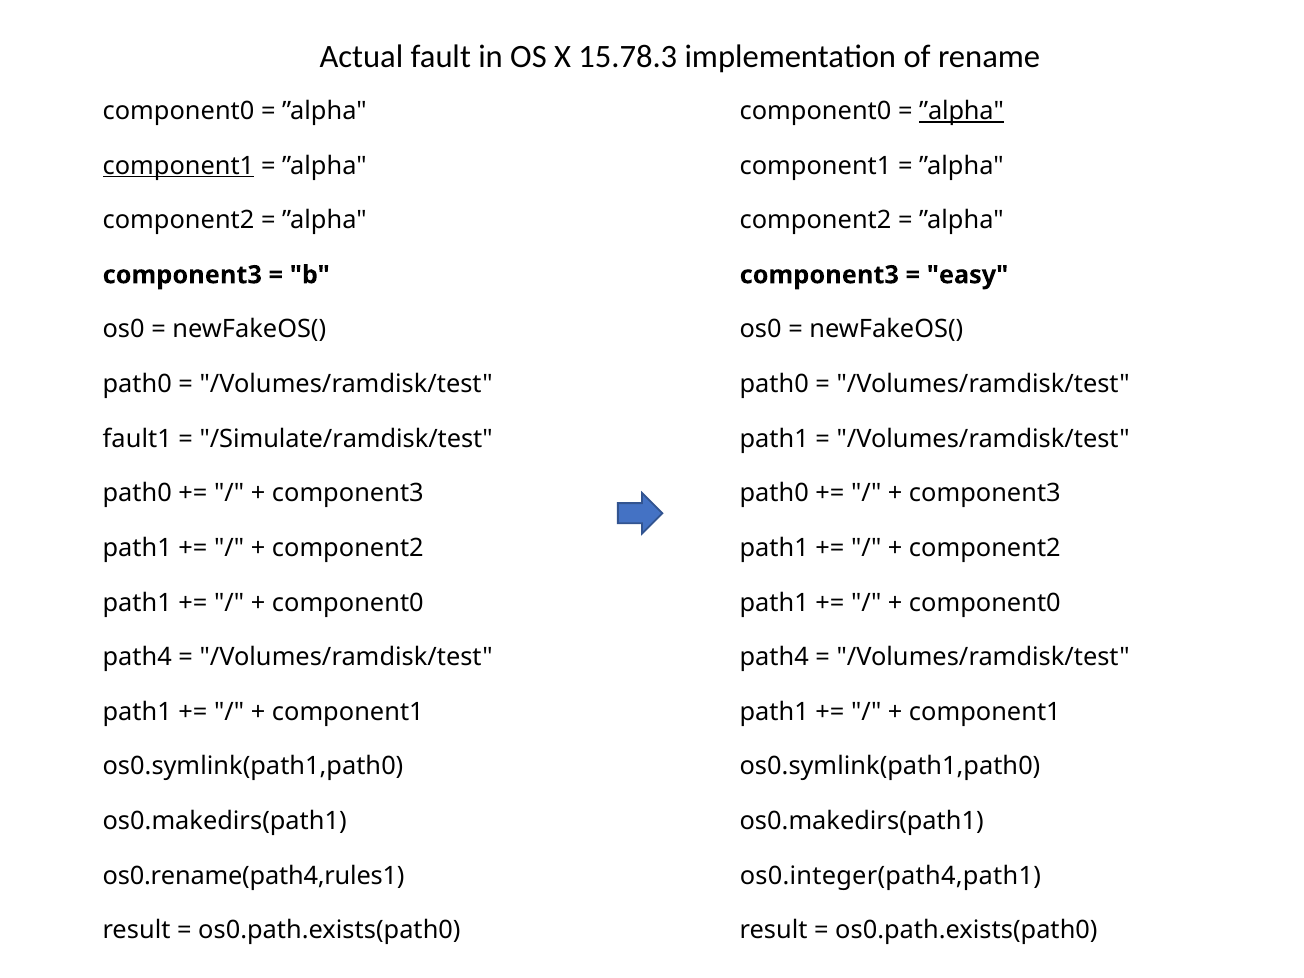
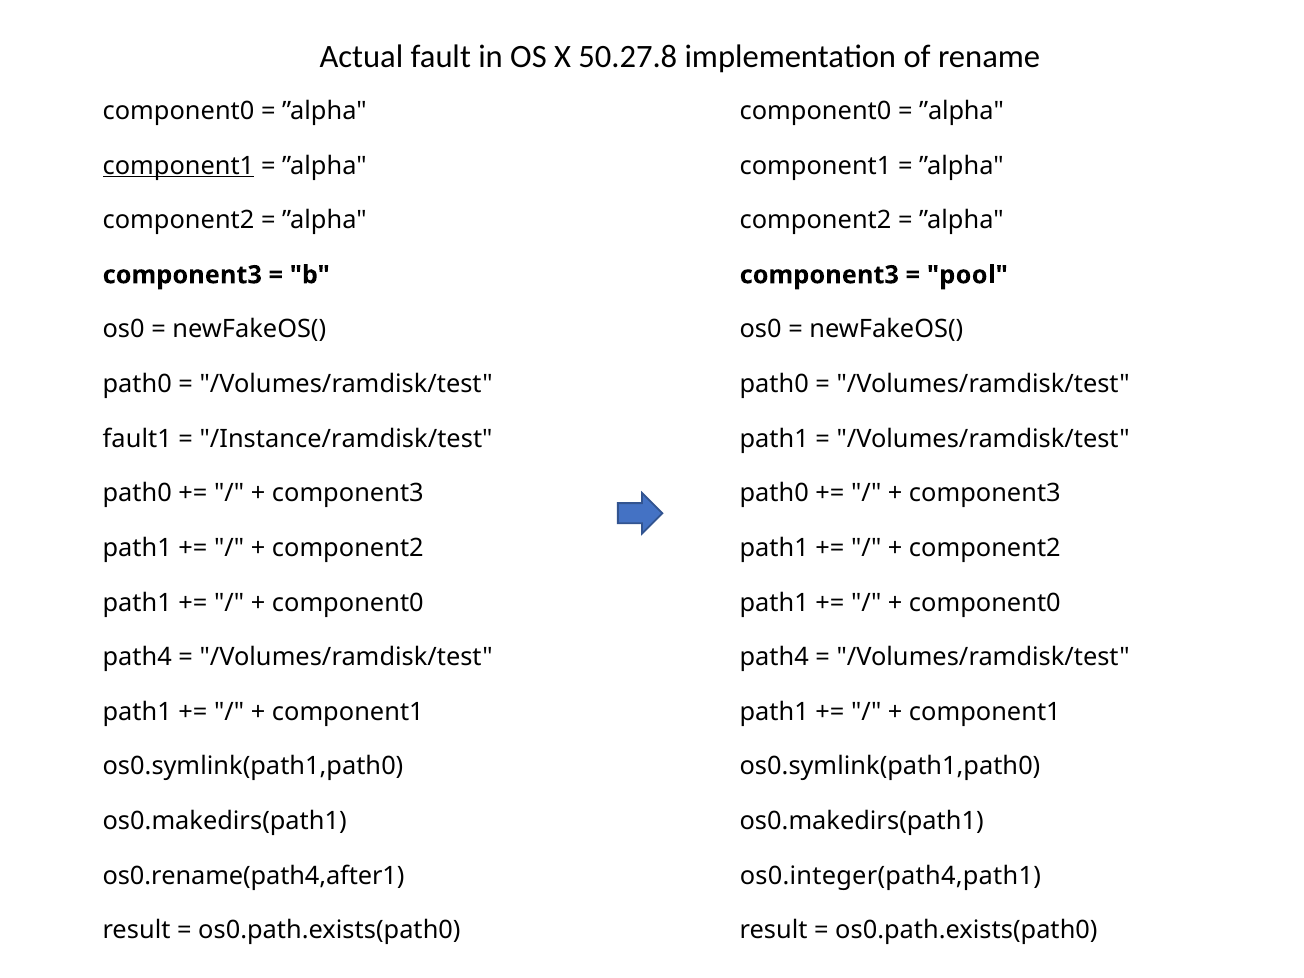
15.78.3: 15.78.3 -> 50.27.8
”alpha at (961, 111) underline: present -> none
easy: easy -> pool
/Simulate/ramdisk/test: /Simulate/ramdisk/test -> /Instance/ramdisk/test
os0.rename(path4,rules1: os0.rename(path4,rules1 -> os0.rename(path4,after1
